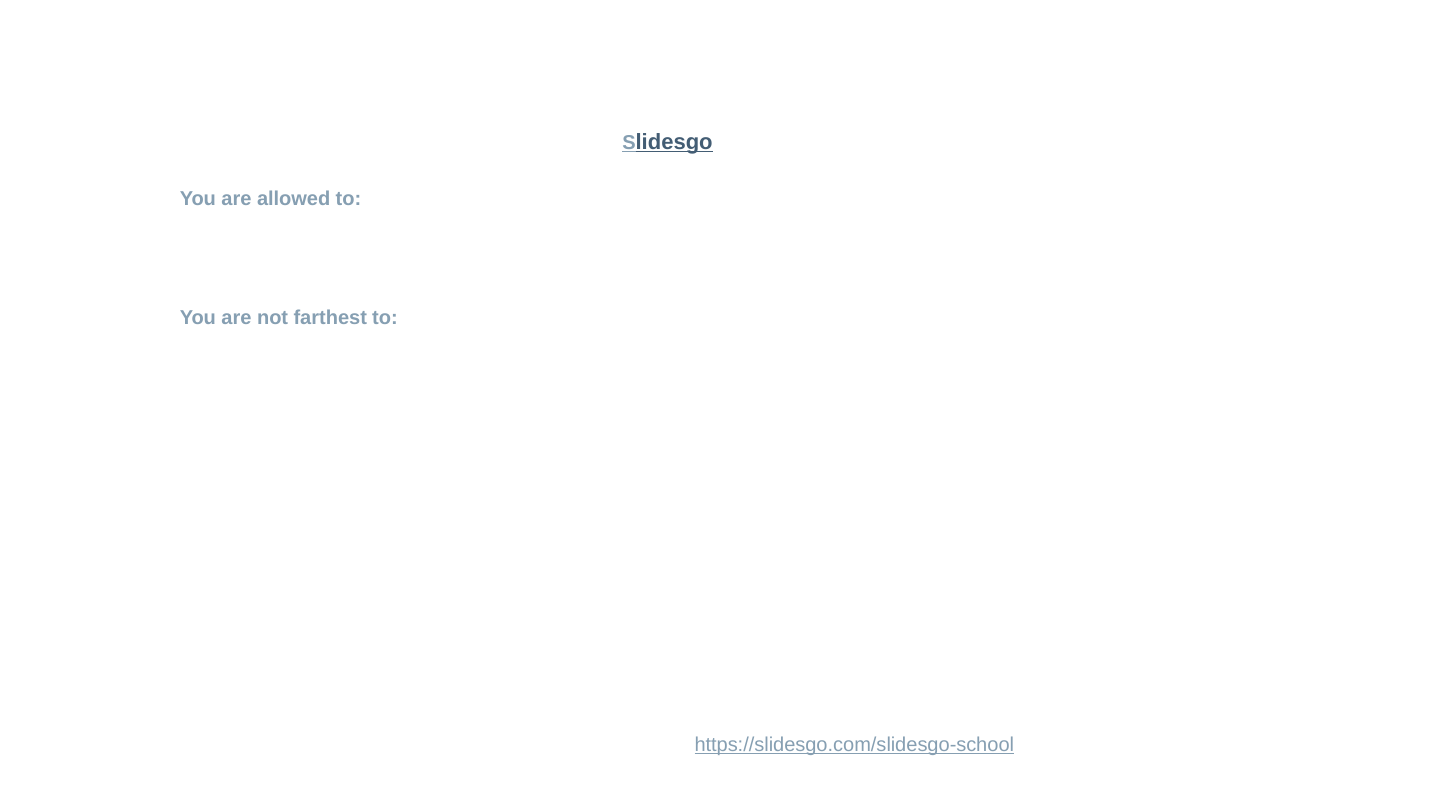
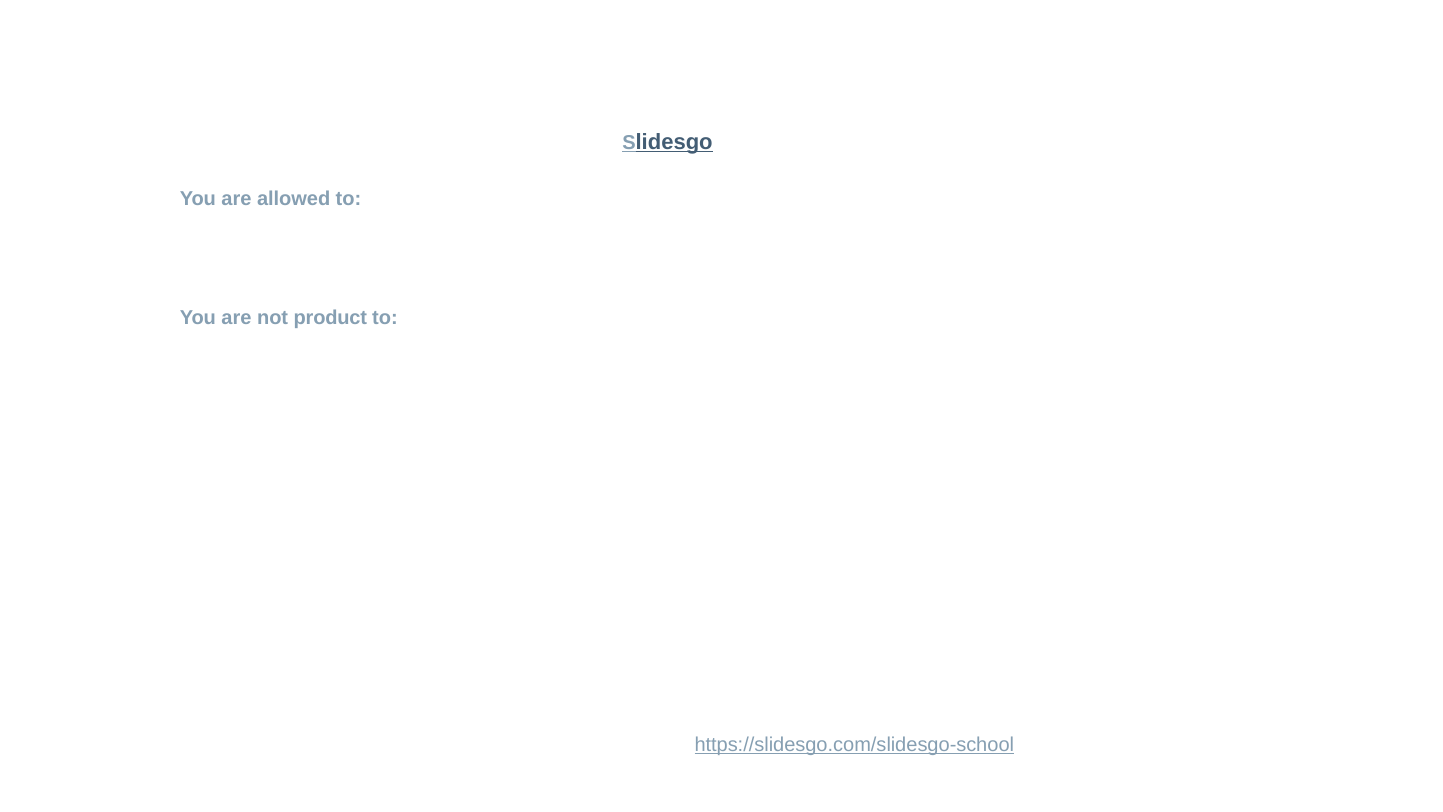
not farthest: farthest -> product
